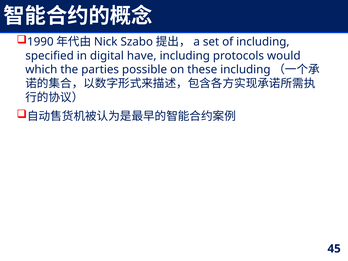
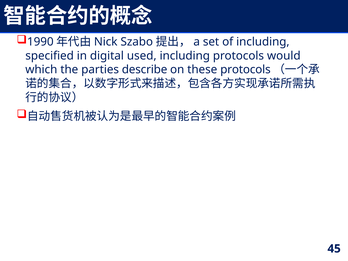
have: have -> used
possible: possible -> describe
these including: including -> protocols
